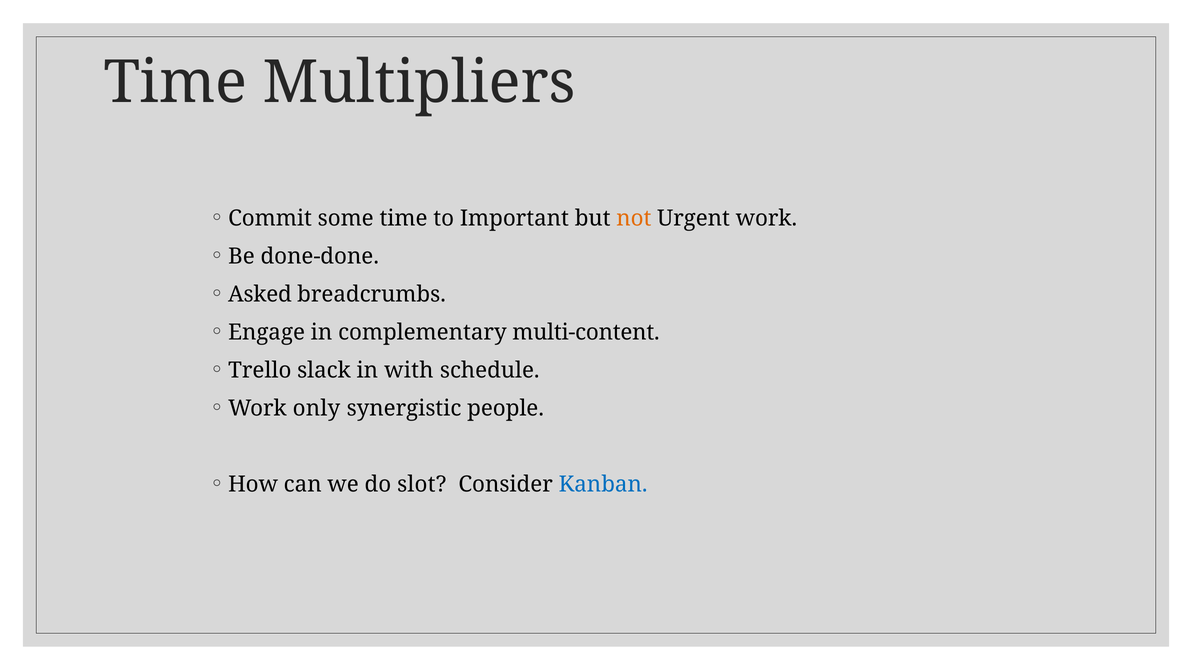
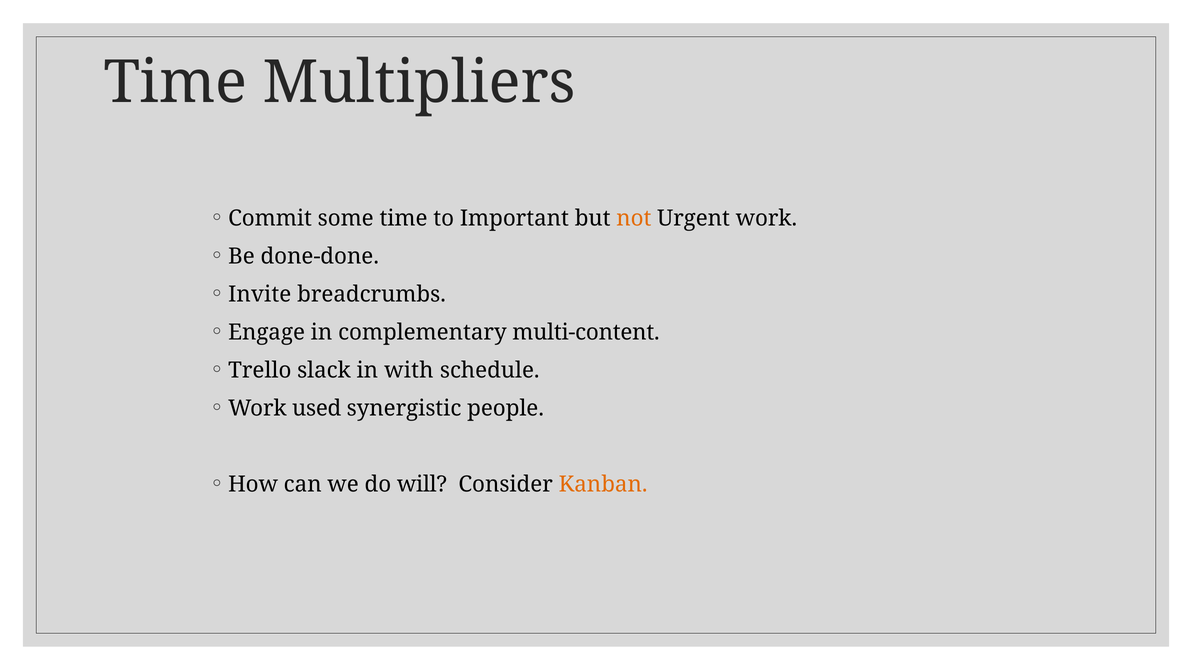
Asked: Asked -> Invite
only: only -> used
slot: slot -> will
Kanban colour: blue -> orange
